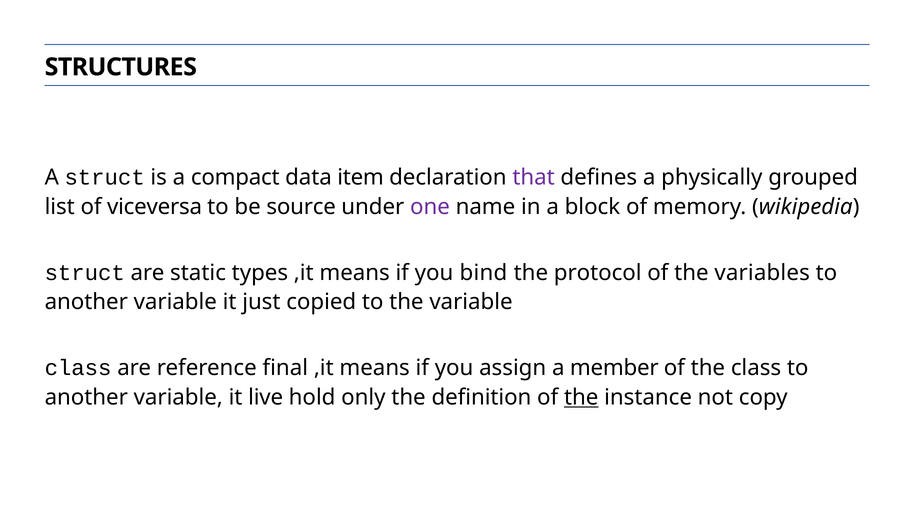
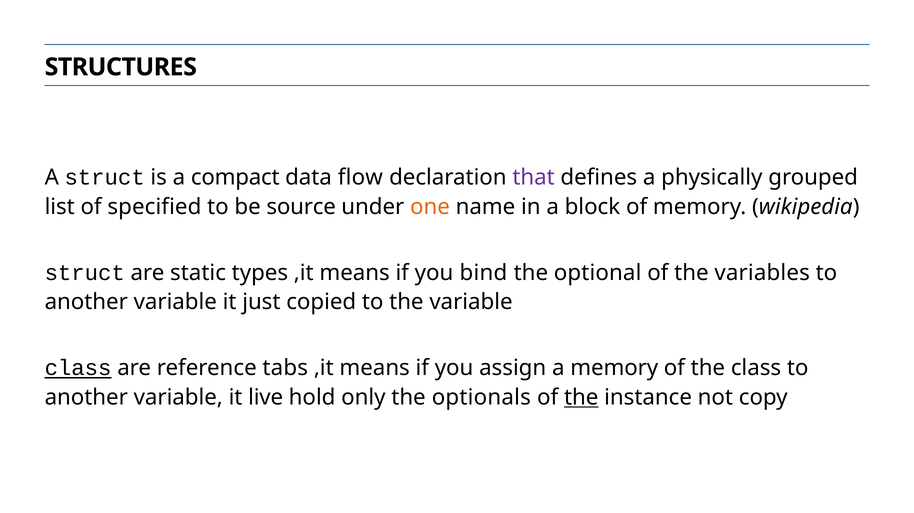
item: item -> flow
viceversa: viceversa -> specified
one colour: purple -> orange
protocol: protocol -> optional
class at (78, 368) underline: none -> present
final: final -> tabs
a member: member -> memory
definition: definition -> optionals
